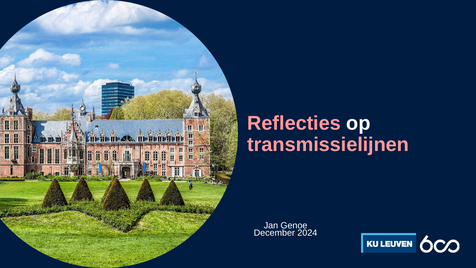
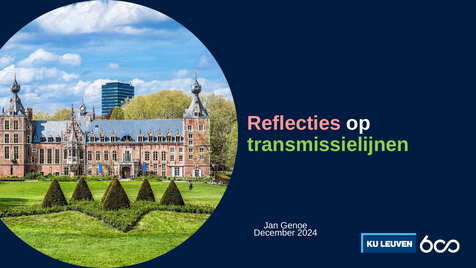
transmissielijnen colour: pink -> light green
